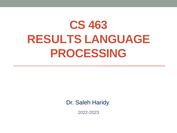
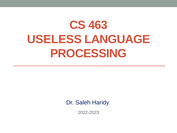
RESULTS: RESULTS -> USELESS
